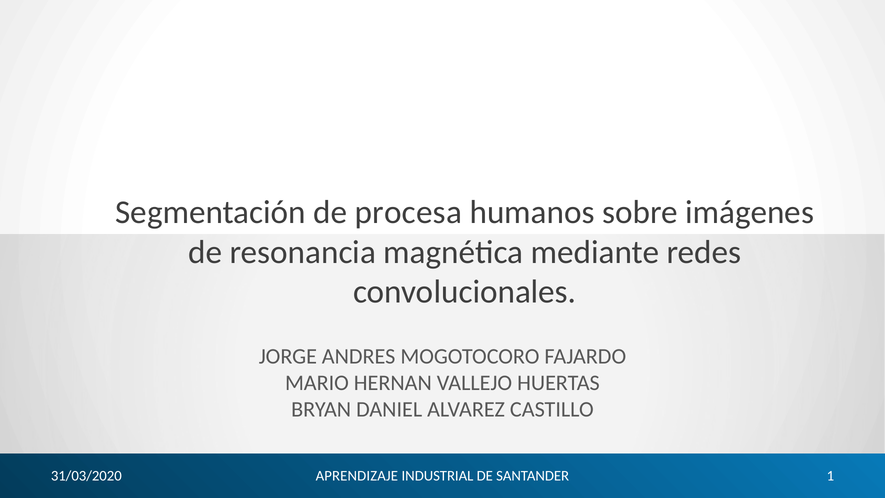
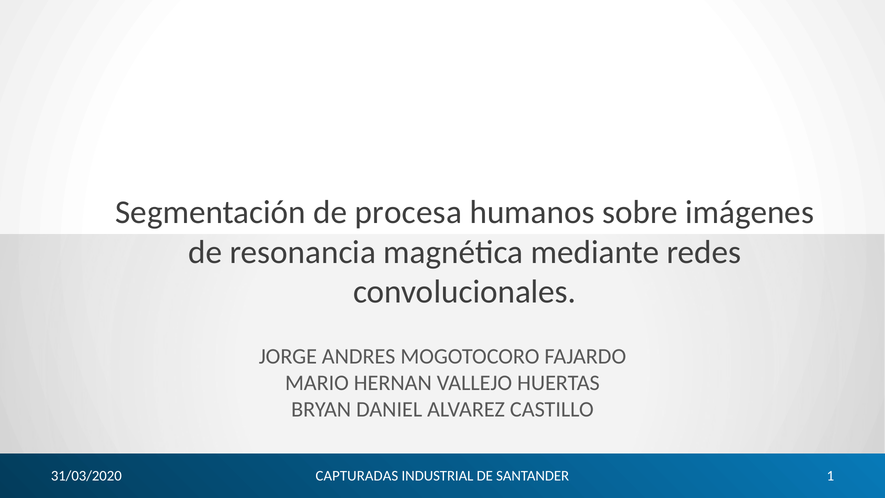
APRENDIZAJE: APRENDIZAJE -> CAPTURADAS
